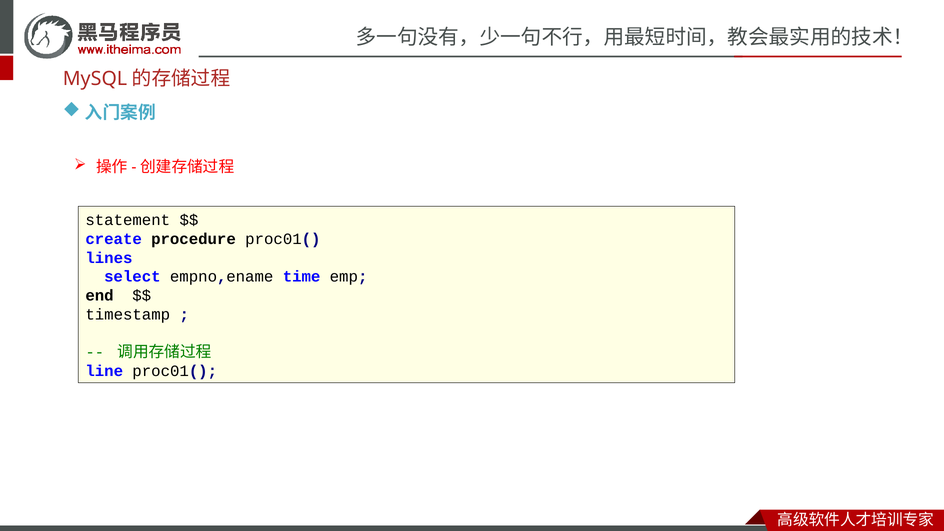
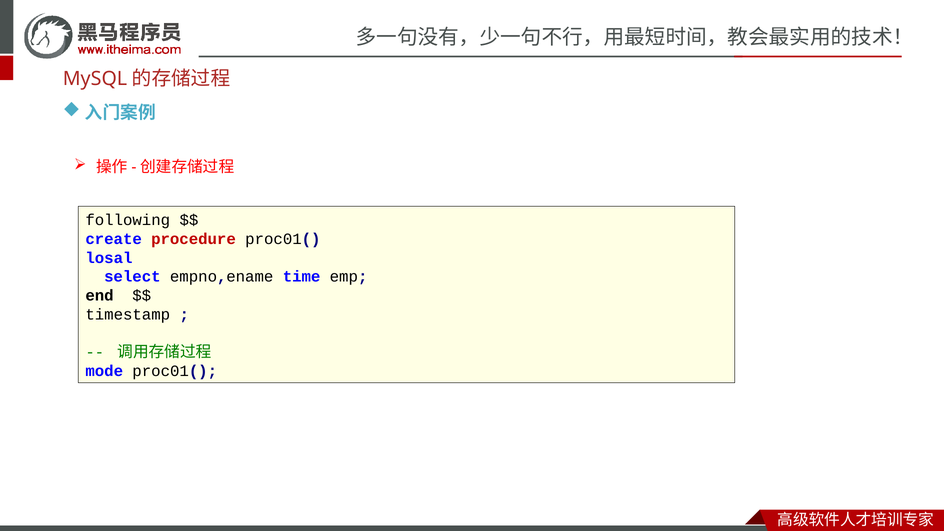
statement: statement -> following
procedure colour: black -> red
lines: lines -> losal
line: line -> mode
